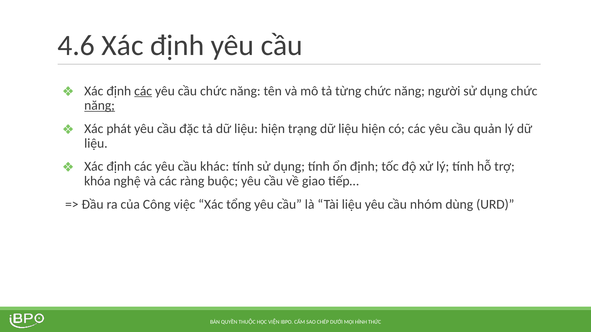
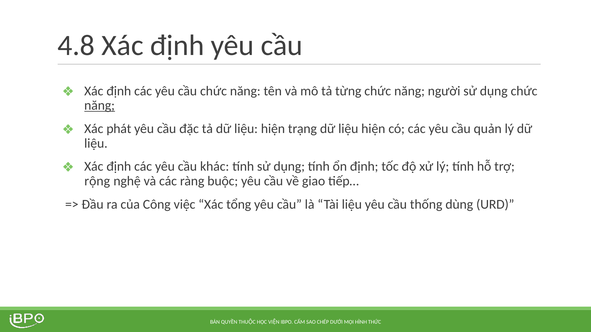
4.6: 4.6 -> 4.8
các at (143, 91) underline: present -> none
khóa: khóa -> rộng
nhóm: nhóm -> thống
